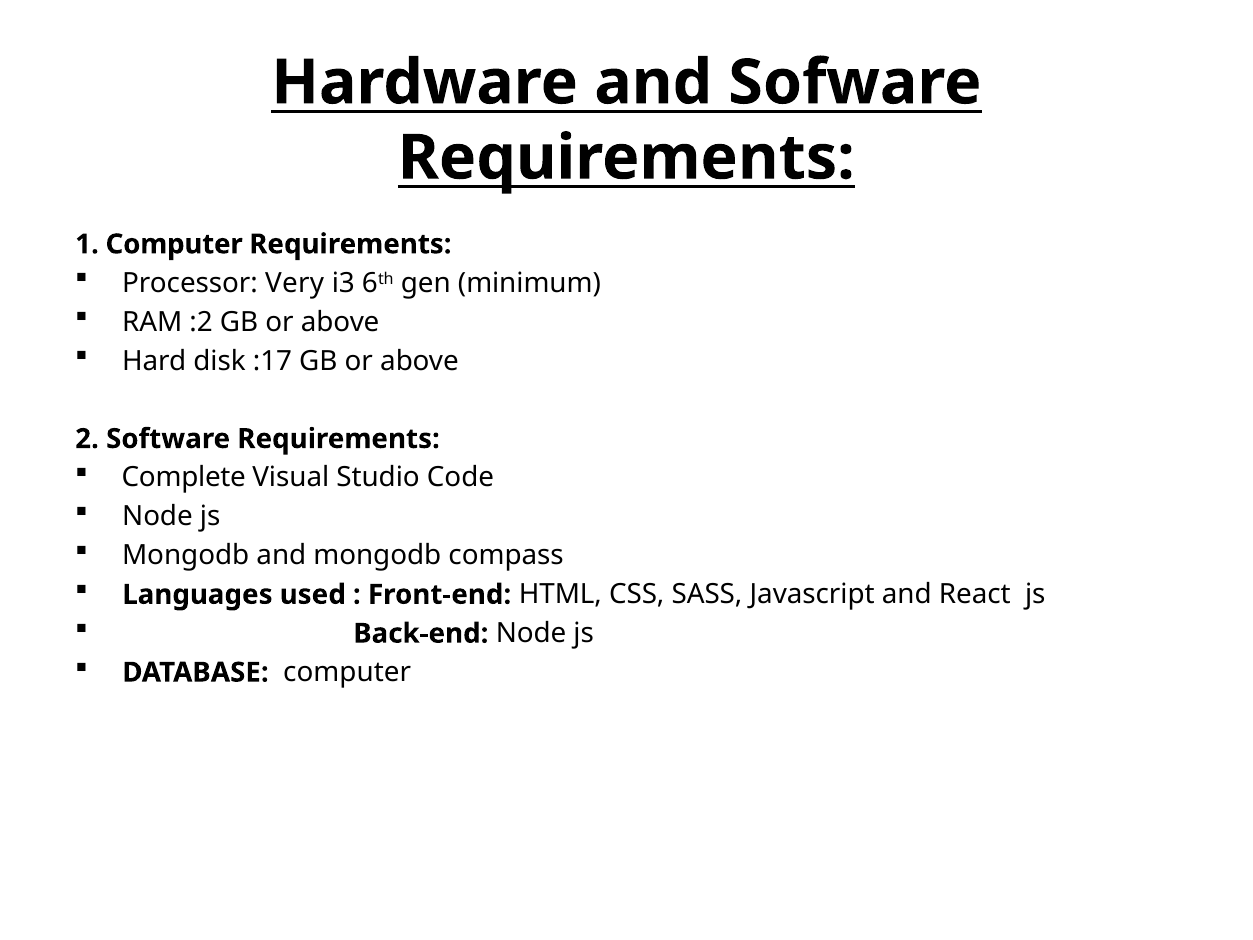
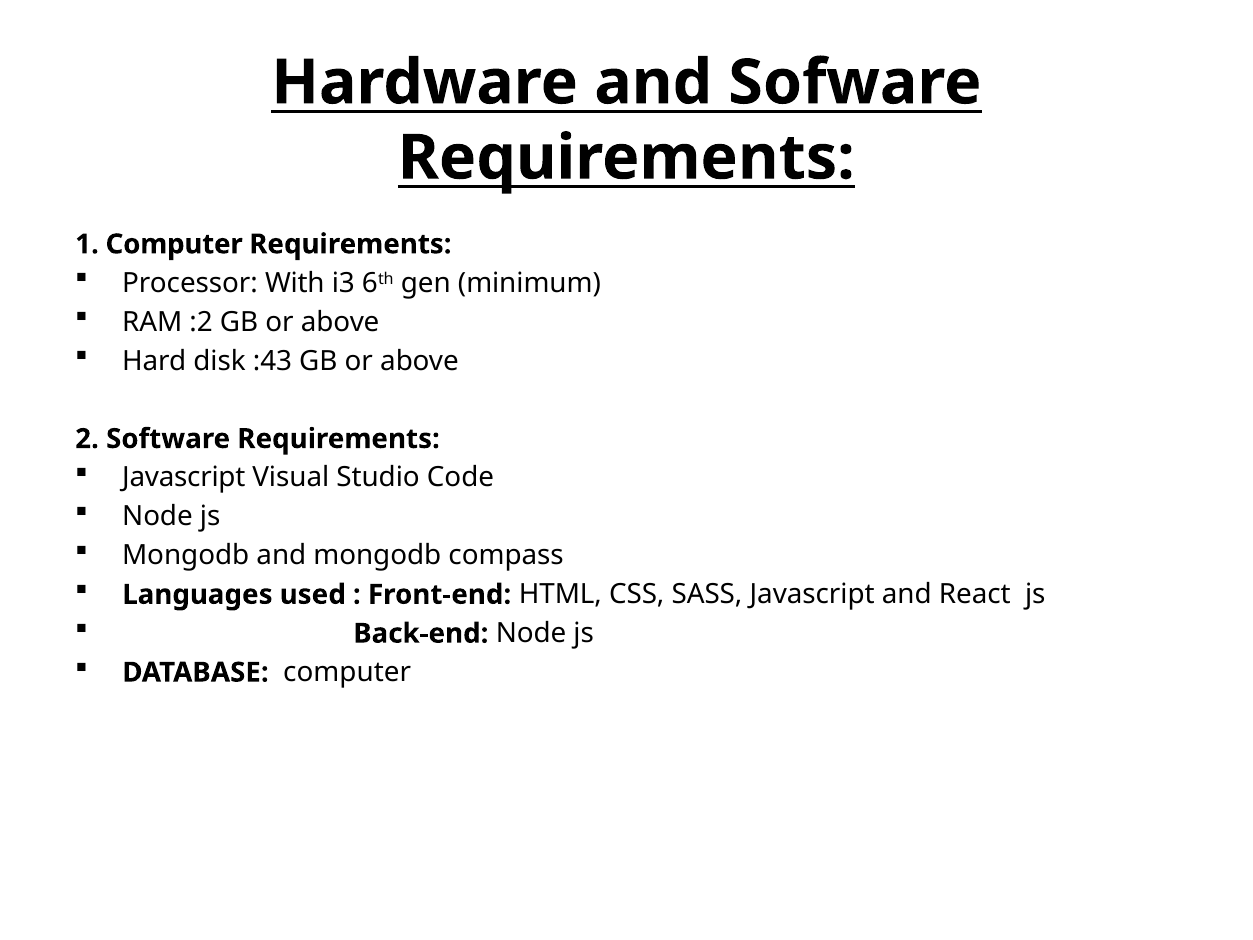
Very: Very -> With
:17: :17 -> :43
Complete at (184, 478): Complete -> Javascript
